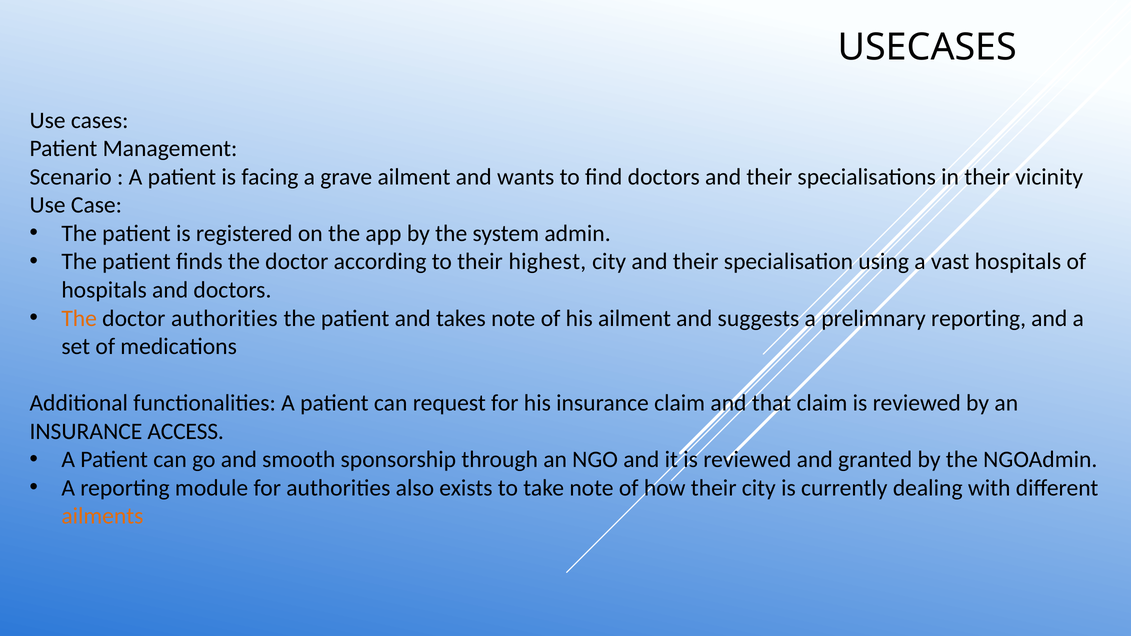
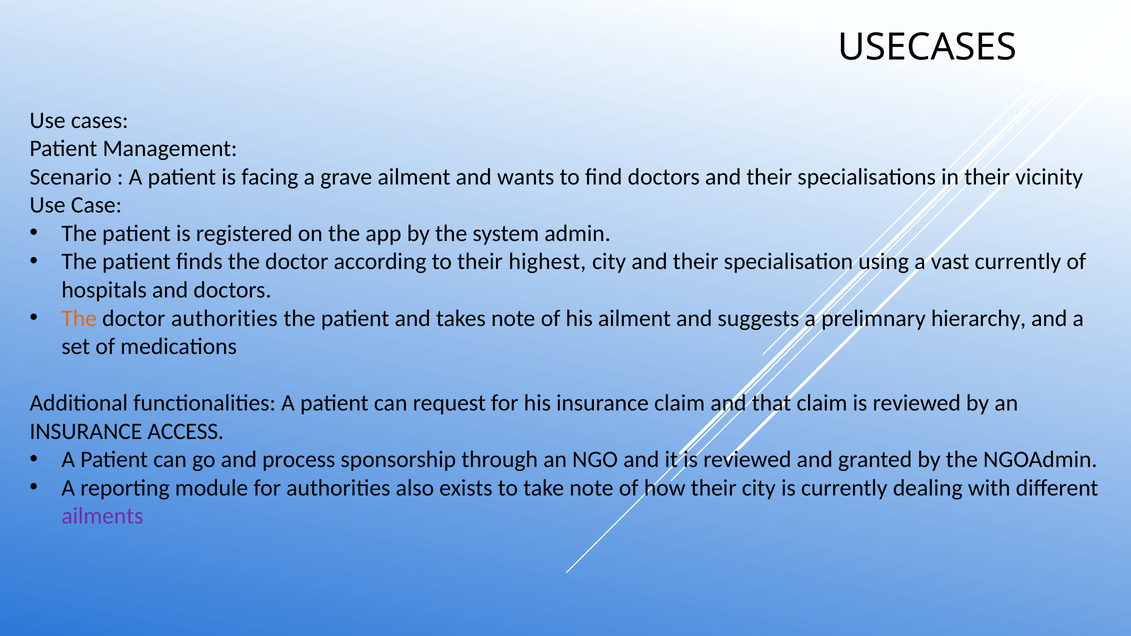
vast hospitals: hospitals -> currently
prelimnary reporting: reporting -> hierarchy
smooth: smooth -> process
ailments colour: orange -> purple
